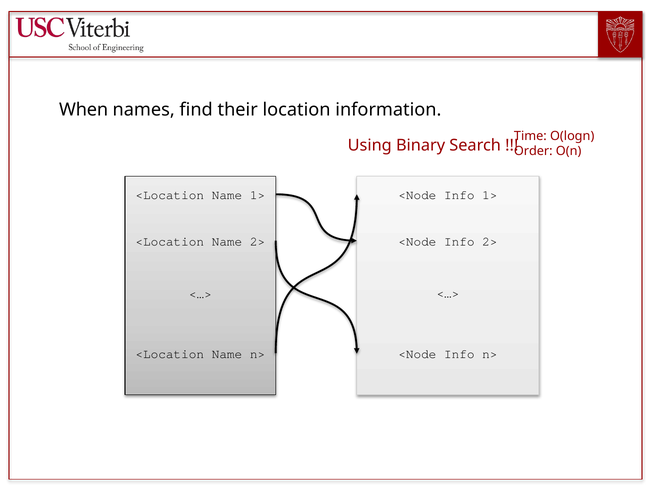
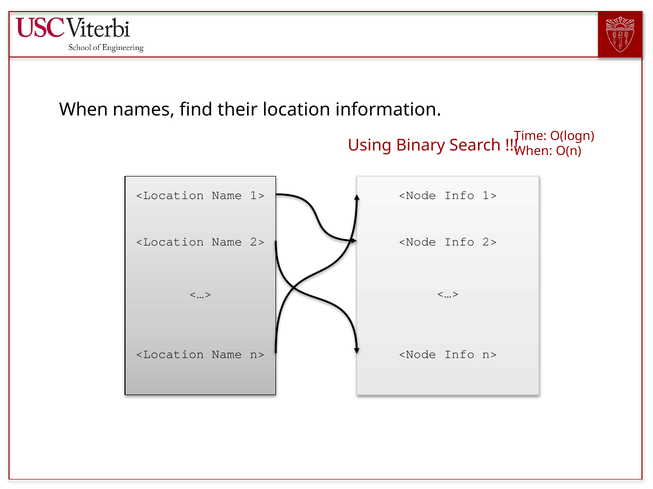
Order at (533, 151): Order -> When
